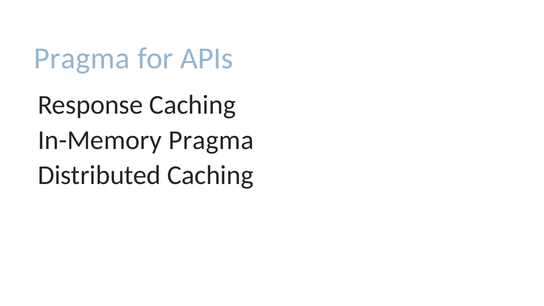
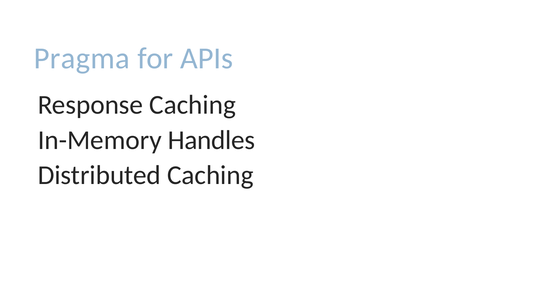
In-Memory Pragma: Pragma -> Handles
